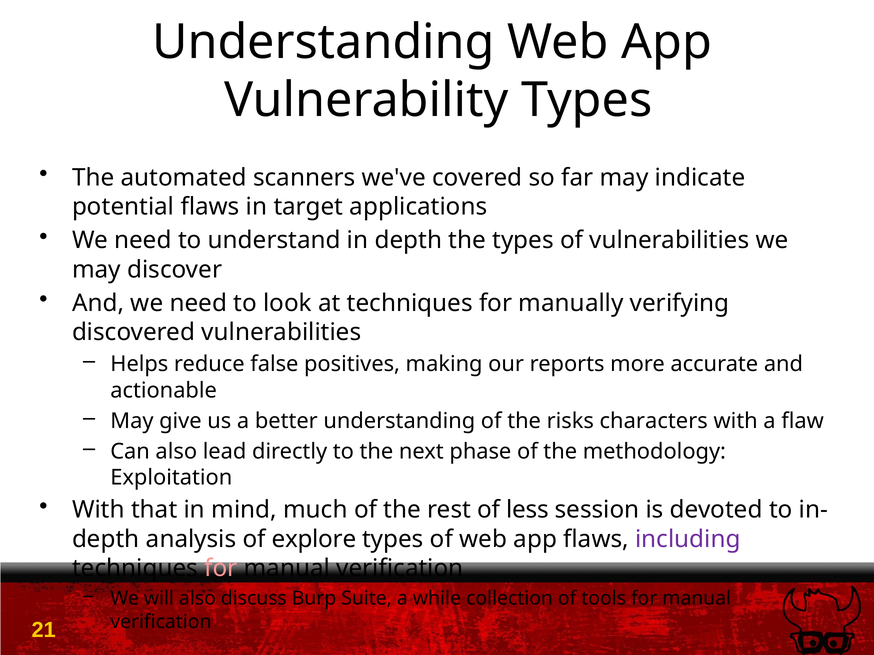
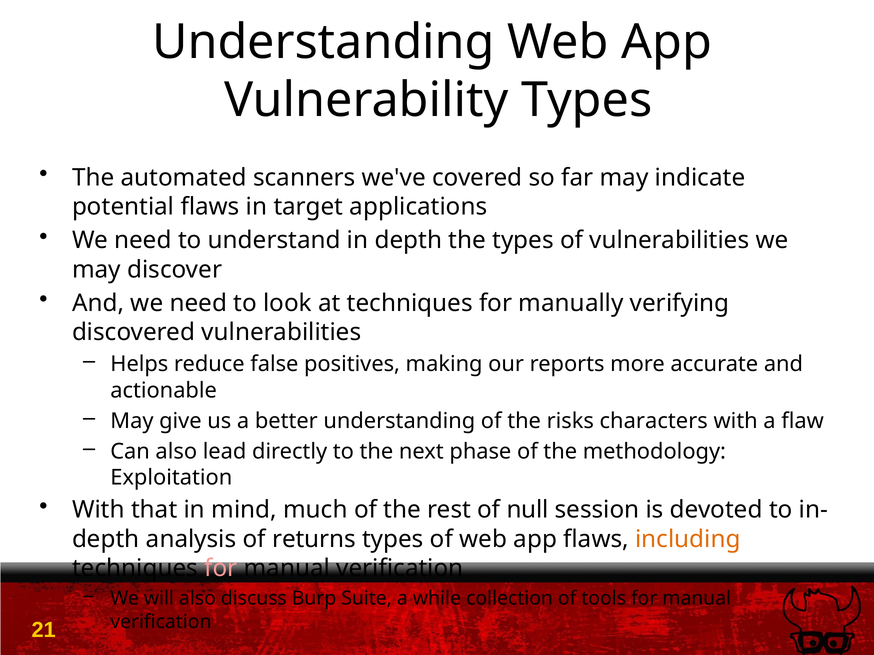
less: less -> null
explore: explore -> returns
including colour: purple -> orange
